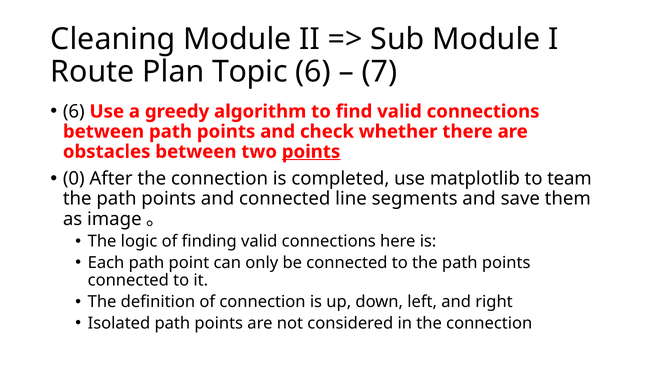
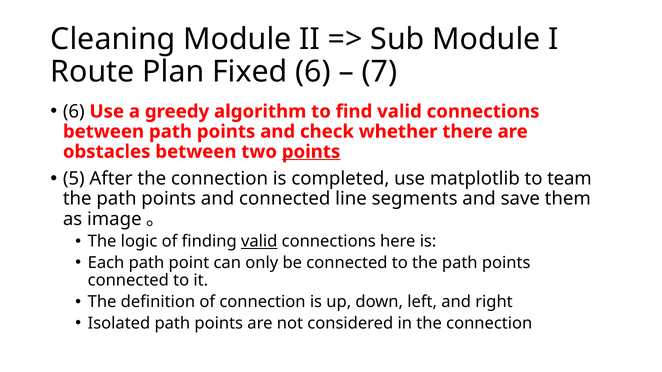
Topic: Topic -> Fixed
0: 0 -> 5
valid at (259, 242) underline: none -> present
